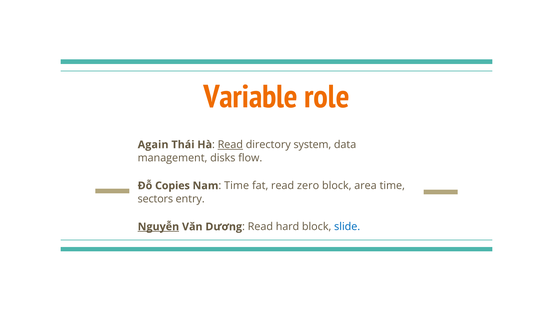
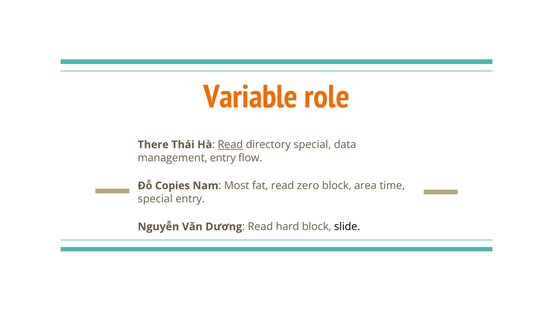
Again: Again -> There
directory system: system -> special
management disks: disks -> entry
Nam Time: Time -> Most
sectors at (155, 199): sectors -> special
Nguyễn underline: present -> none
slide colour: blue -> black
